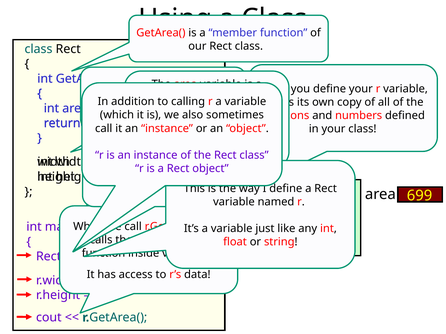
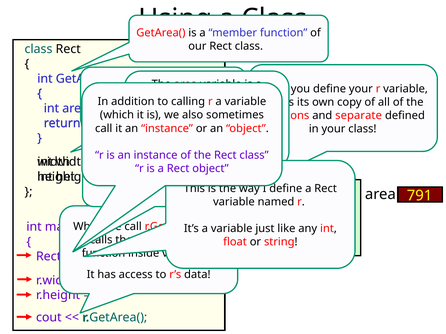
numbers: numbers -> separate
699: 699 -> 791
